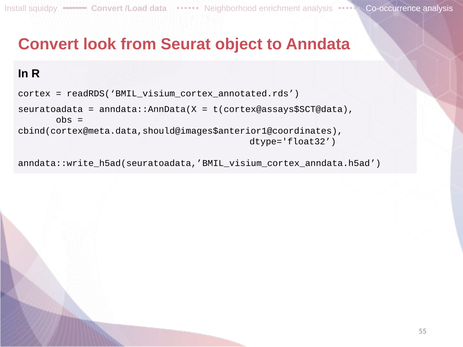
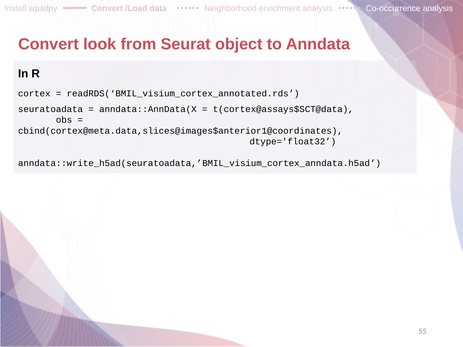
cbind(cortex@meta.data,should@images$anterior1@coordinates: cbind(cortex@meta.data,should@images$anterior1@coordinates -> cbind(cortex@meta.data,slices@images$anterior1@coordinates
